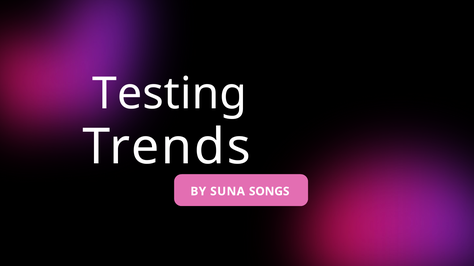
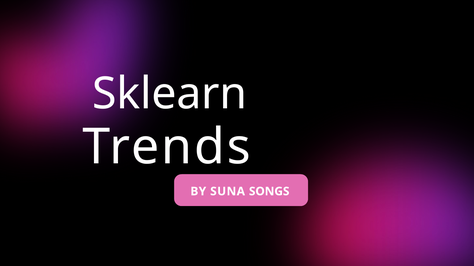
Testing: Testing -> Sklearn
